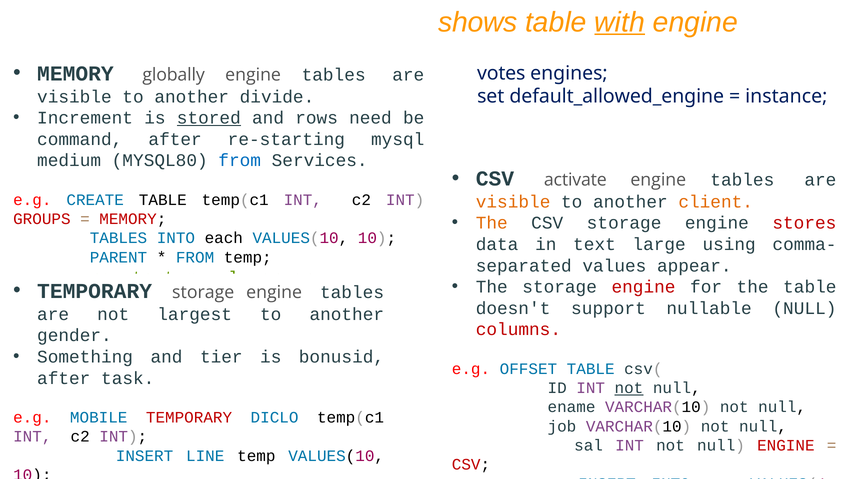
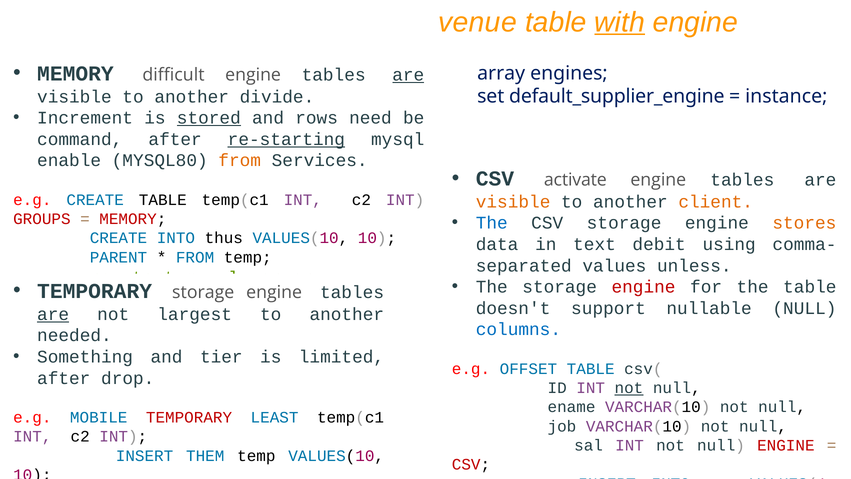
shows: shows -> venue
globally: globally -> difficult
are at (408, 75) underline: none -> present
votes: votes -> array
default_allowed_engine: default_allowed_engine -> default_supplier_engine
re-starting underline: none -> present
medium: medium -> enable
from at (240, 160) colour: blue -> orange
The at (492, 223) colour: orange -> blue
stores colour: red -> orange
TABLES at (118, 238): TABLES -> CREATE
each: each -> thus
large: large -> debit
appear: appear -> unless
are at (53, 314) underline: none -> present
columns colour: red -> blue
gender: gender -> needed
bonusid: bonusid -> limited
task: task -> drop
DICLO: DICLO -> LEAST
LINE: LINE -> THEM
